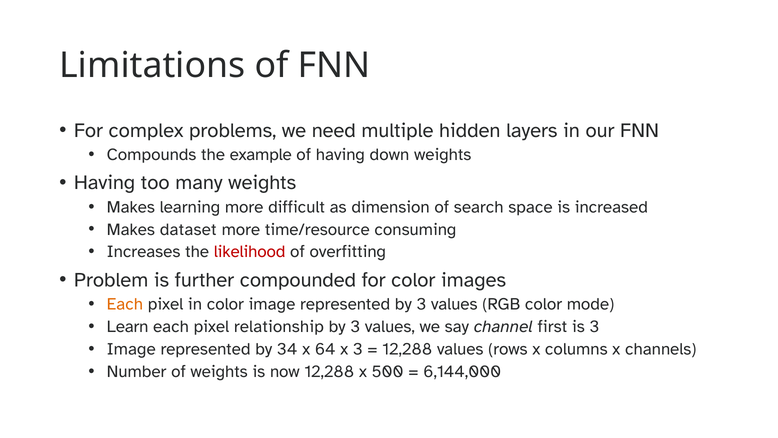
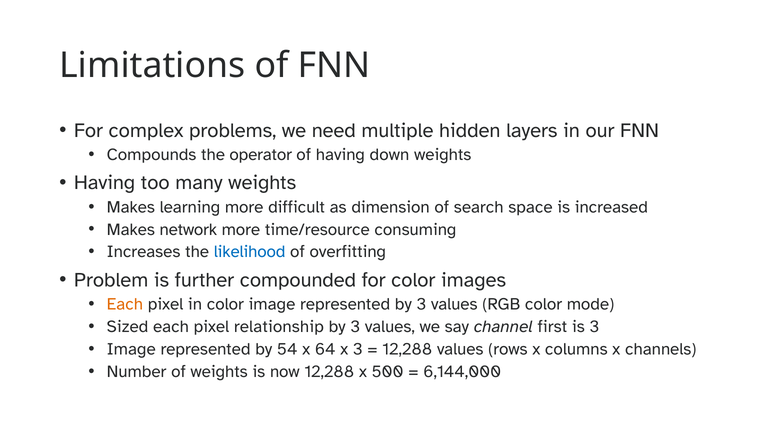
example: example -> operator
dataset: dataset -> network
likelihood colour: red -> blue
Learn: Learn -> Sized
34: 34 -> 54
